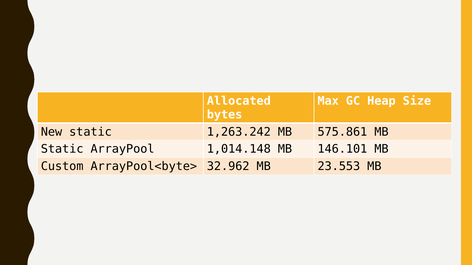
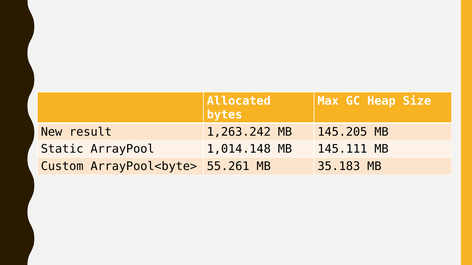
New static: static -> result
575.861: 575.861 -> 145.205
146.101: 146.101 -> 145.111
32.962: 32.962 -> 55.261
23.553: 23.553 -> 35.183
